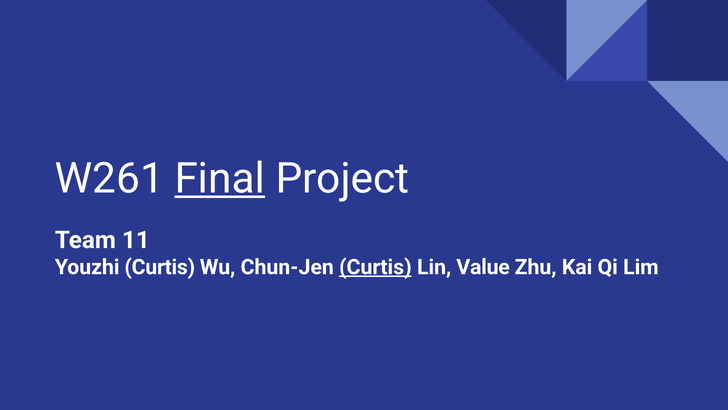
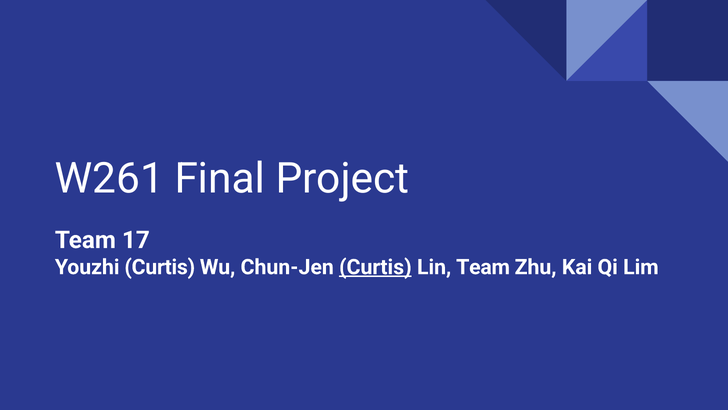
Final underline: present -> none
11: 11 -> 17
Lin Value: Value -> Team
